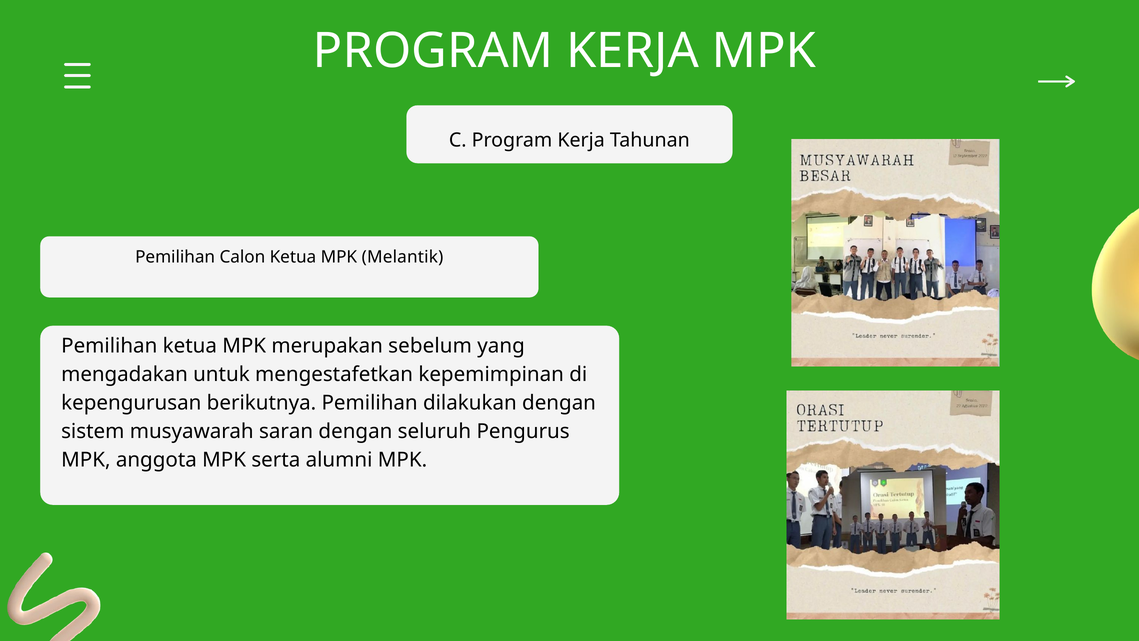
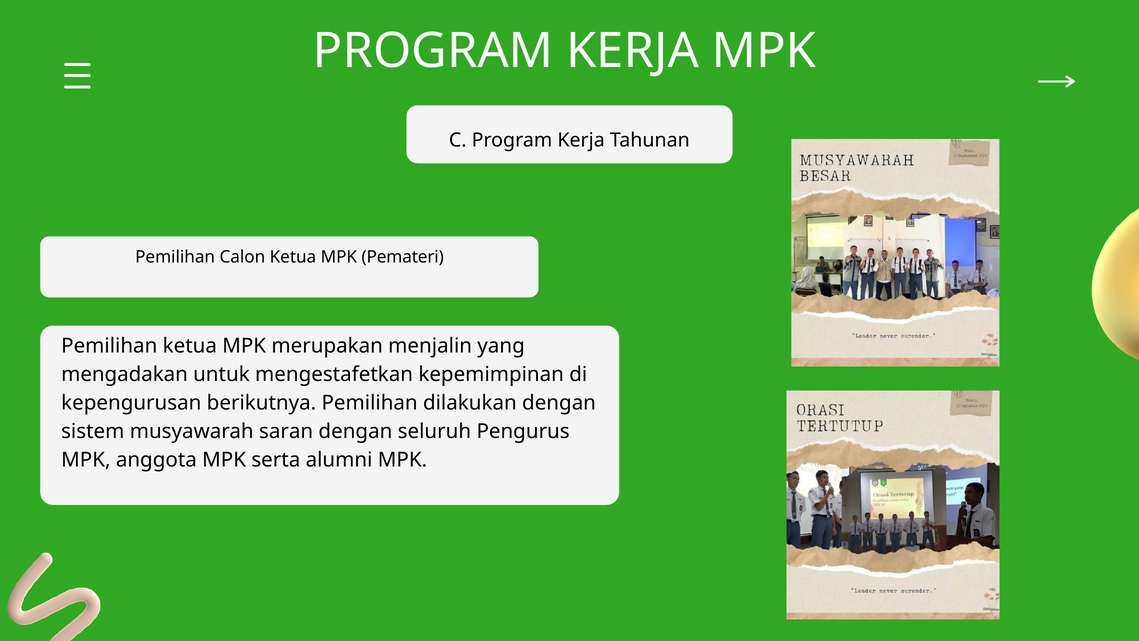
Melantik: Melantik -> Pemateri
sebelum: sebelum -> menjalin
